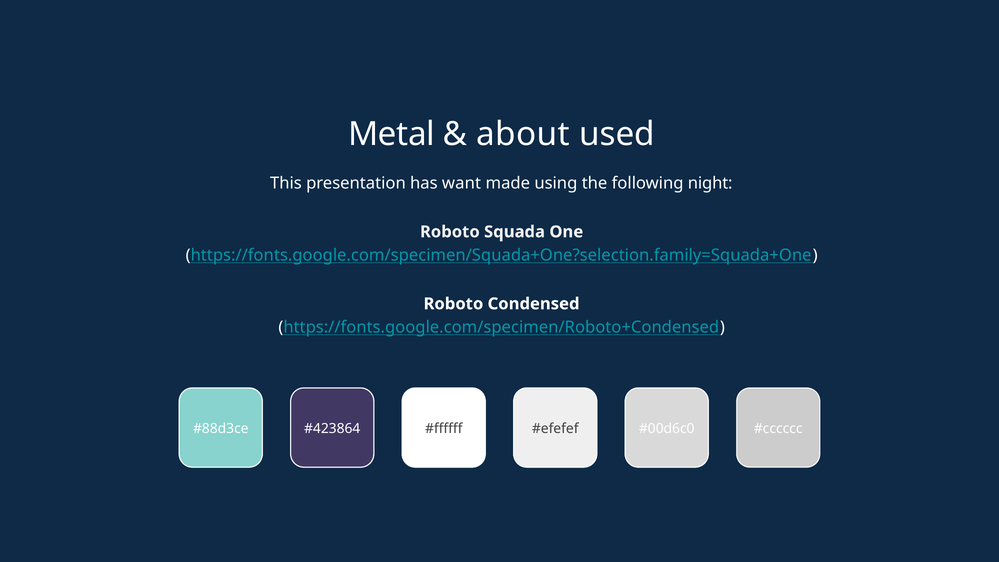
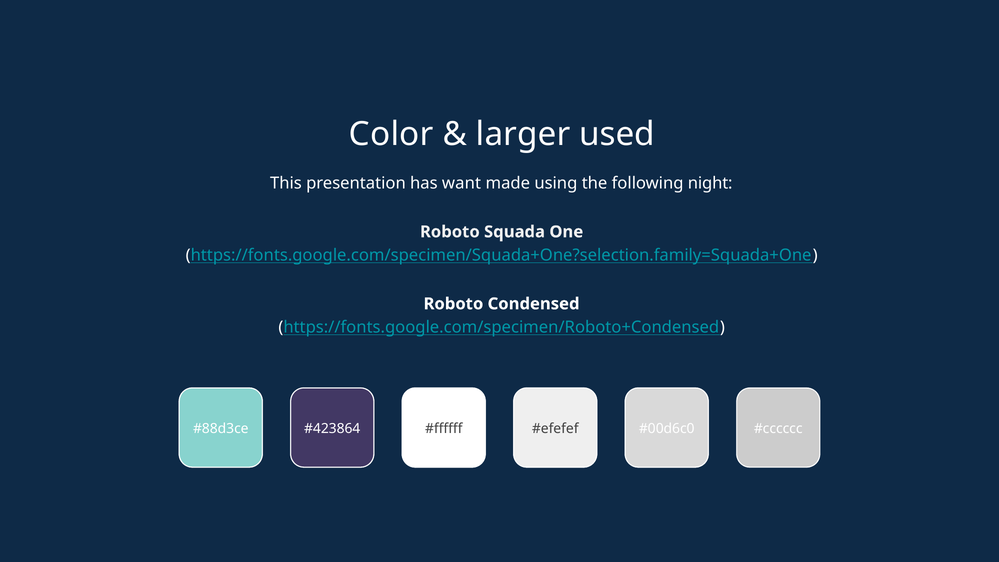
Metal: Metal -> Color
about: about -> larger
